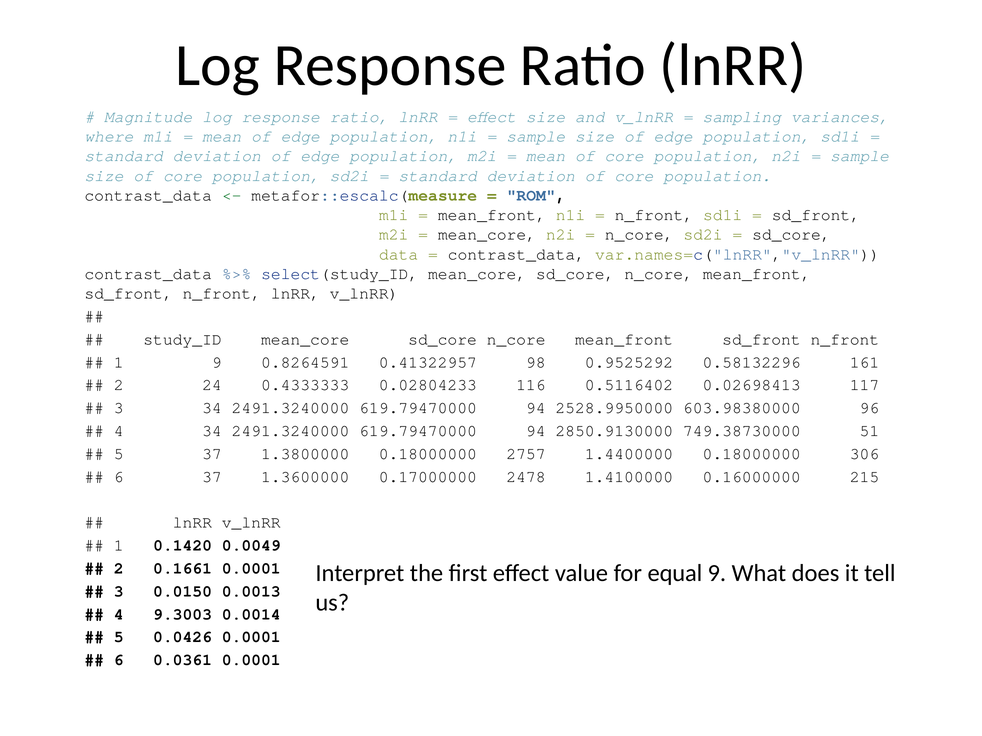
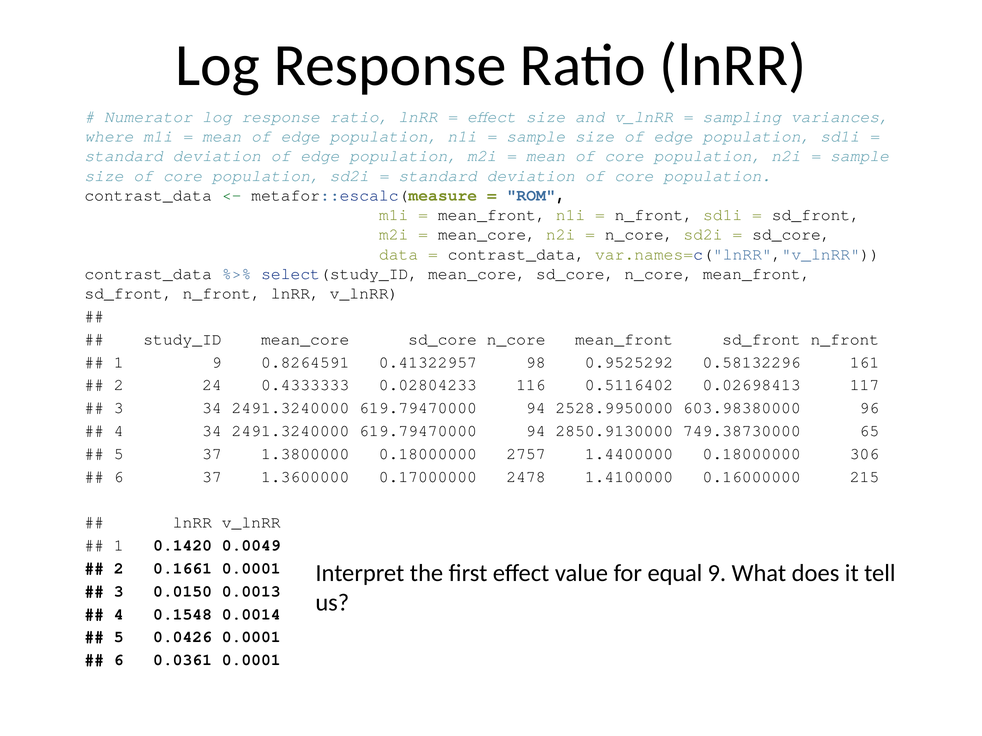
Magnitude: Magnitude -> Numerator
51: 51 -> 65
9.3003: 9.3003 -> 0.1548
